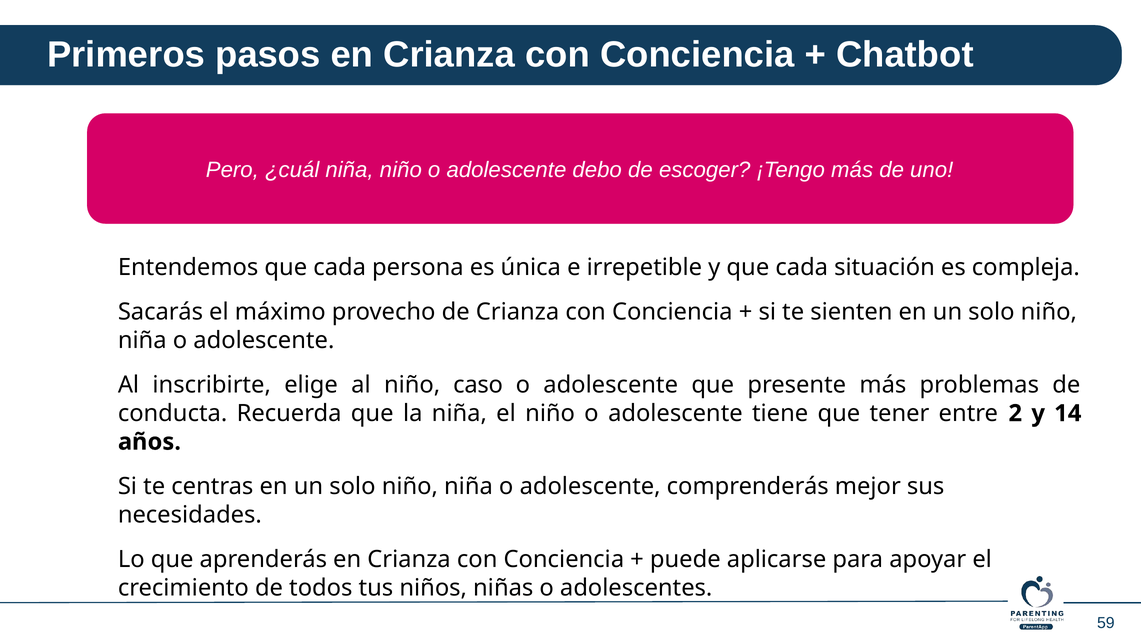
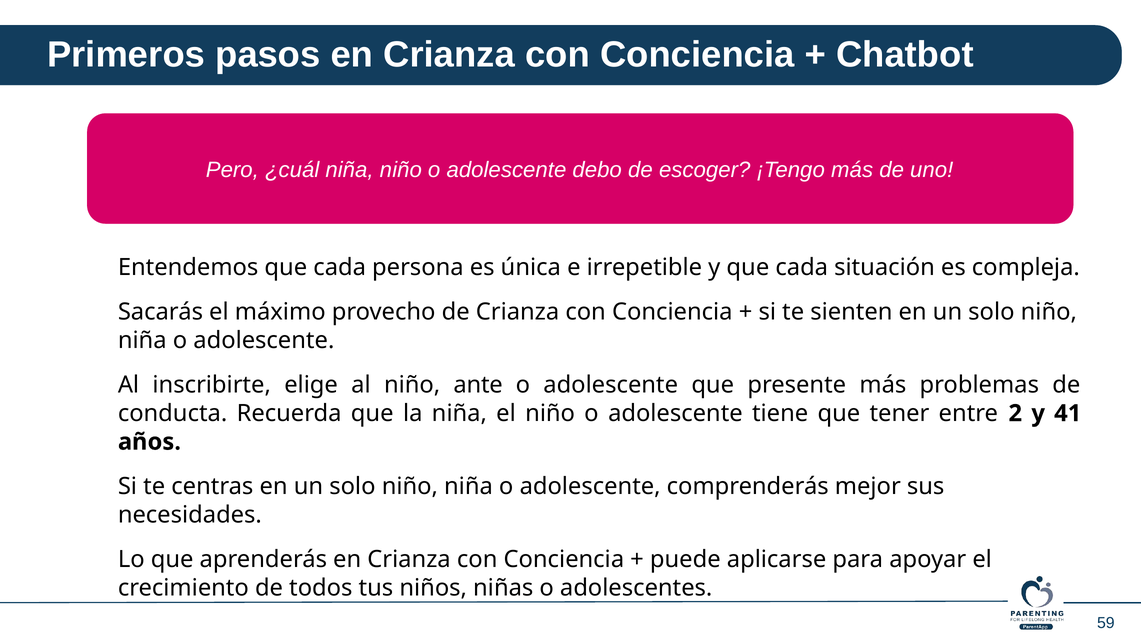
caso: caso -> ante
14: 14 -> 41
